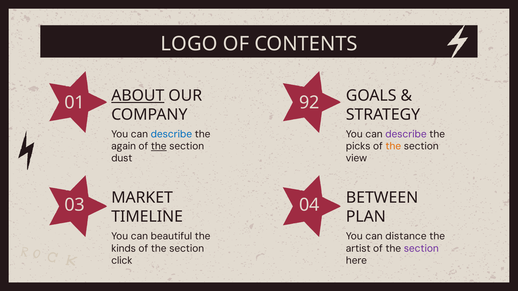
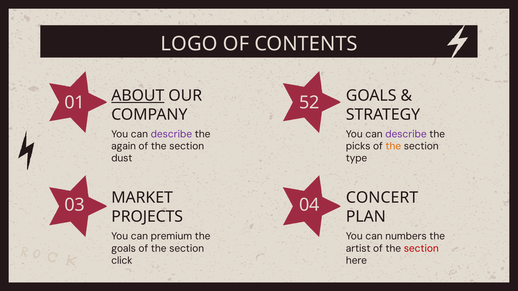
92: 92 -> 52
describe at (171, 134) colour: blue -> purple
the at (159, 146) underline: present -> none
view: view -> type
BETWEEN: BETWEEN -> CONCERT
TIMELINE: TIMELINE -> PROJECTS
beautiful: beautiful -> premium
distance: distance -> numbers
kinds at (124, 249): kinds -> goals
section at (421, 249) colour: purple -> red
